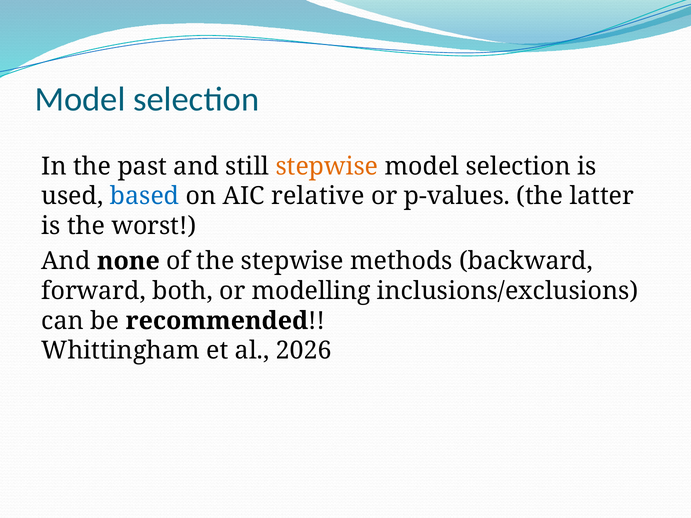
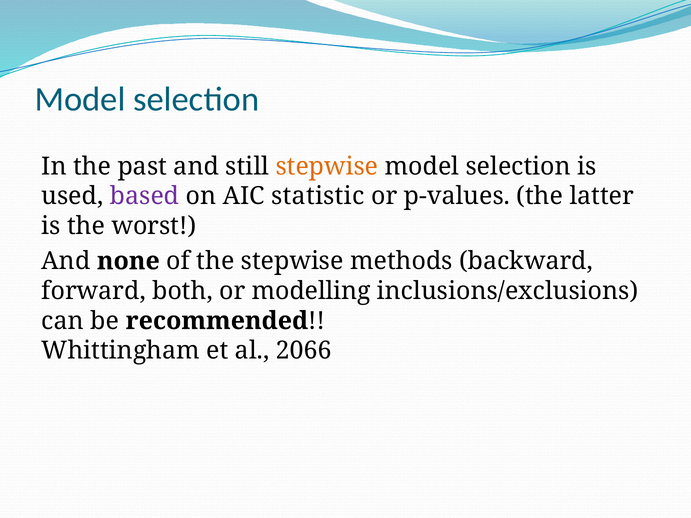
based colour: blue -> purple
relative: relative -> statistic
2026: 2026 -> 2066
